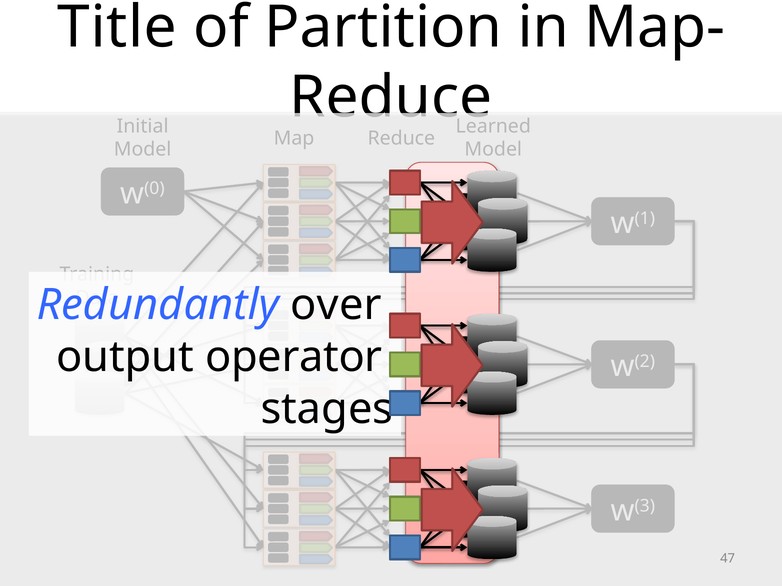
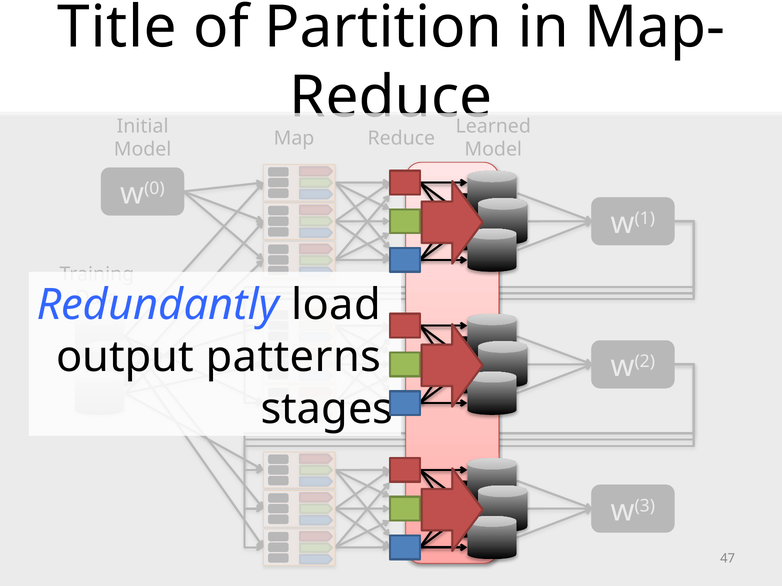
over: over -> load
operator: operator -> patterns
